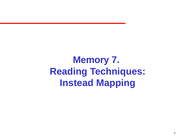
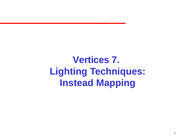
Memory: Memory -> Vertices
Reading: Reading -> Lighting
